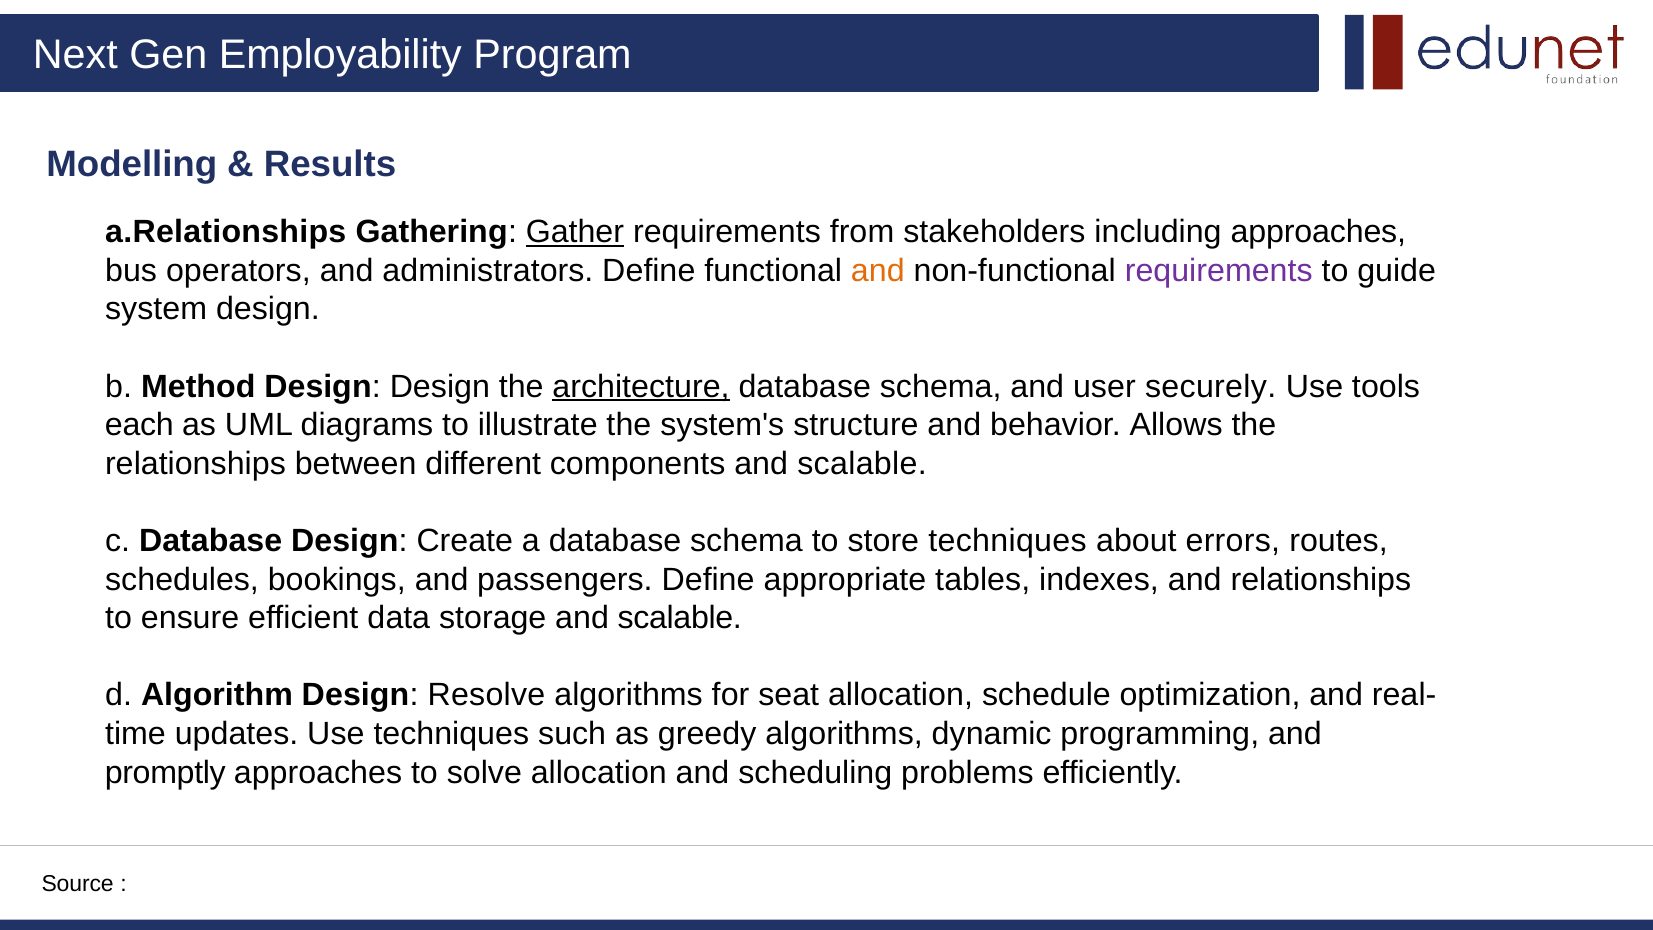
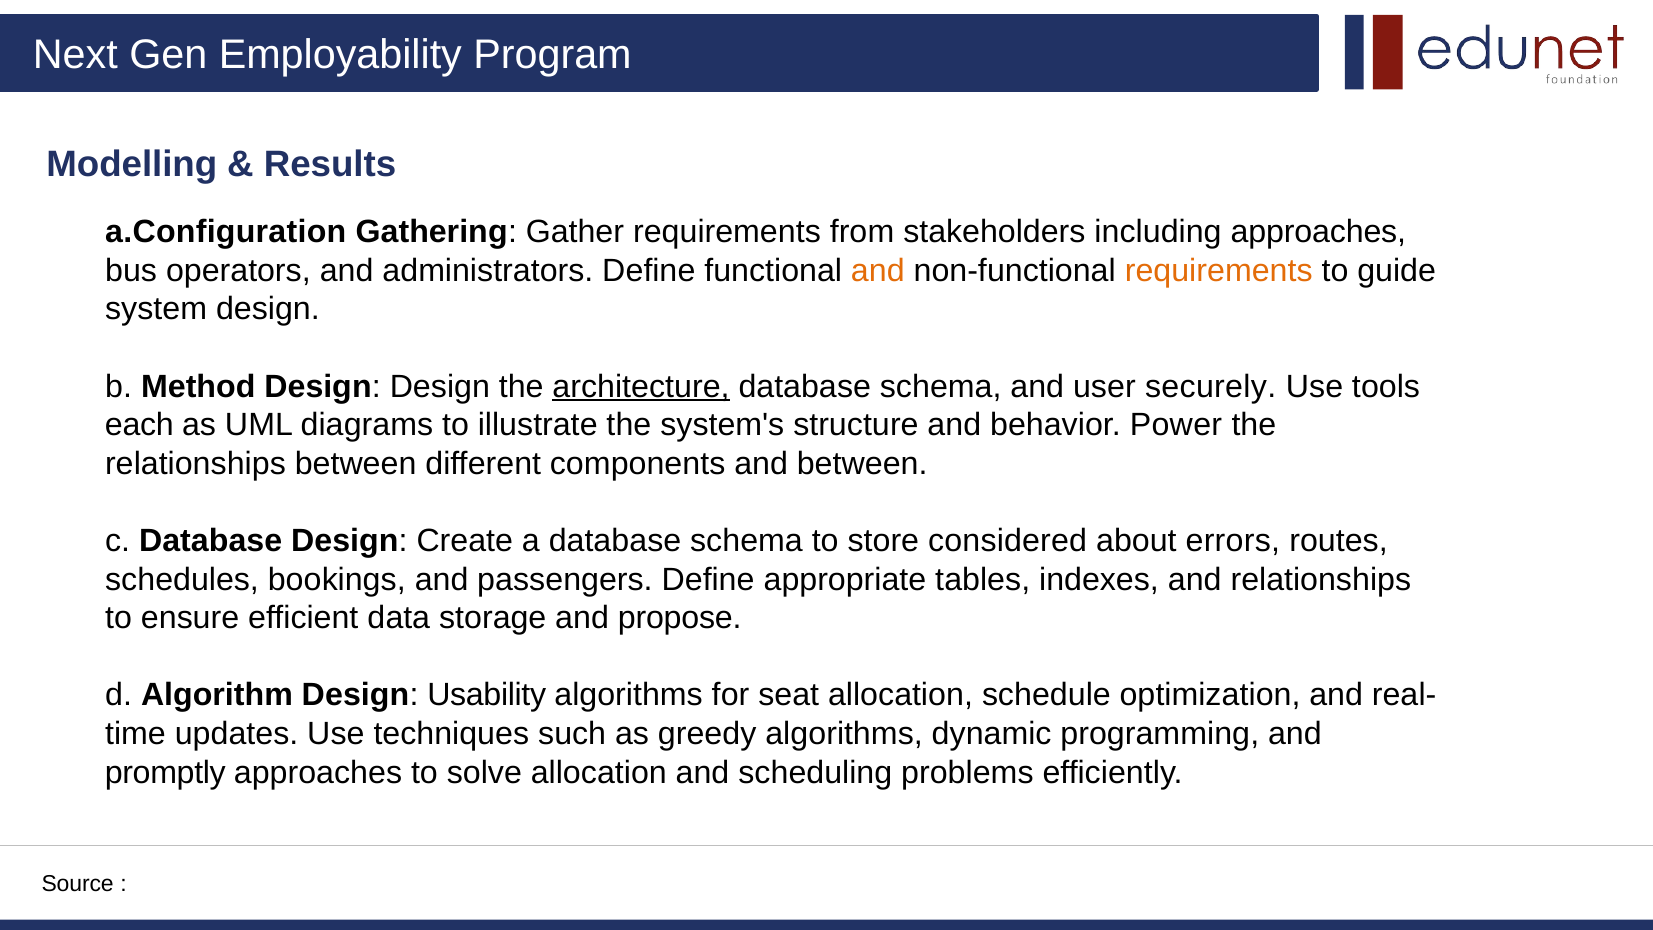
a.Relationships: a.Relationships -> a.Configuration
Gather underline: present -> none
requirements at (1219, 271) colour: purple -> orange
Allows: Allows -> Power
components and scalable: scalable -> between
store techniques: techniques -> considered
storage and scalable: scalable -> propose
Resolve: Resolve -> Usability
